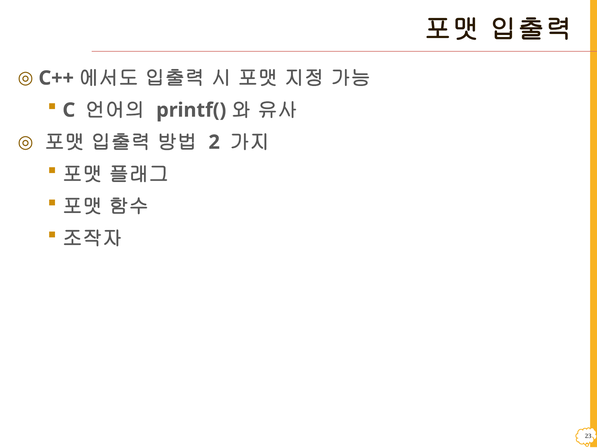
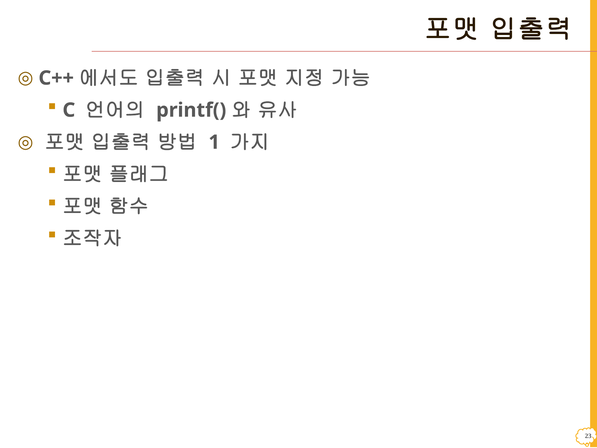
2: 2 -> 1
